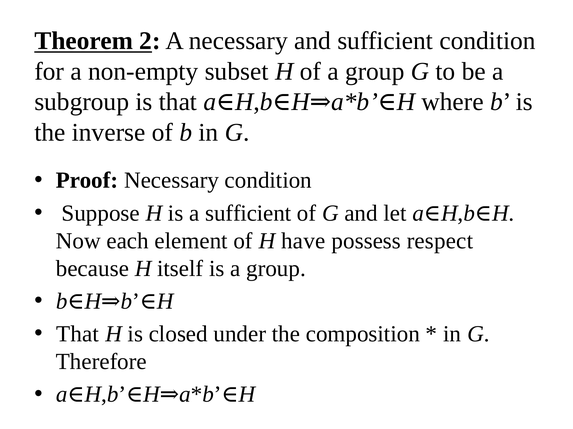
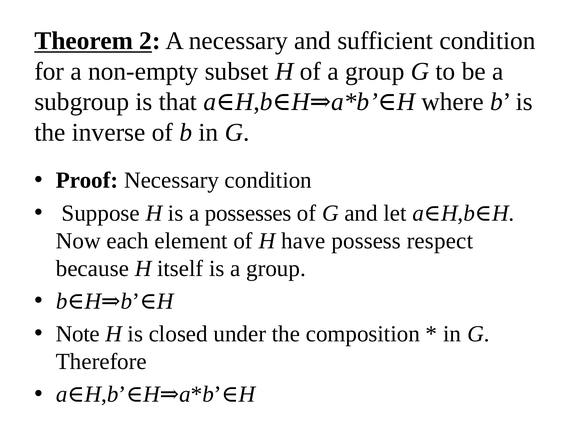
a sufficient: sufficient -> possesses
That at (78, 334): That -> Note
